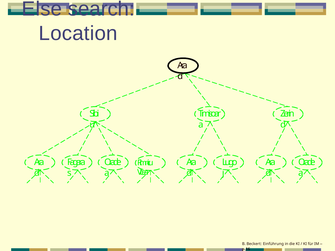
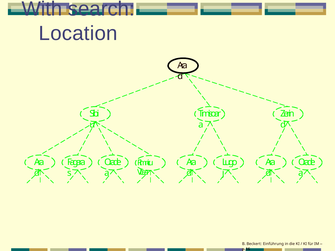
Else: Else -> With
